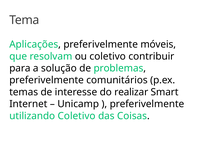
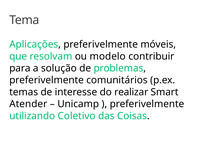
ou coletivo: coletivo -> modelo
Internet: Internet -> Atender
